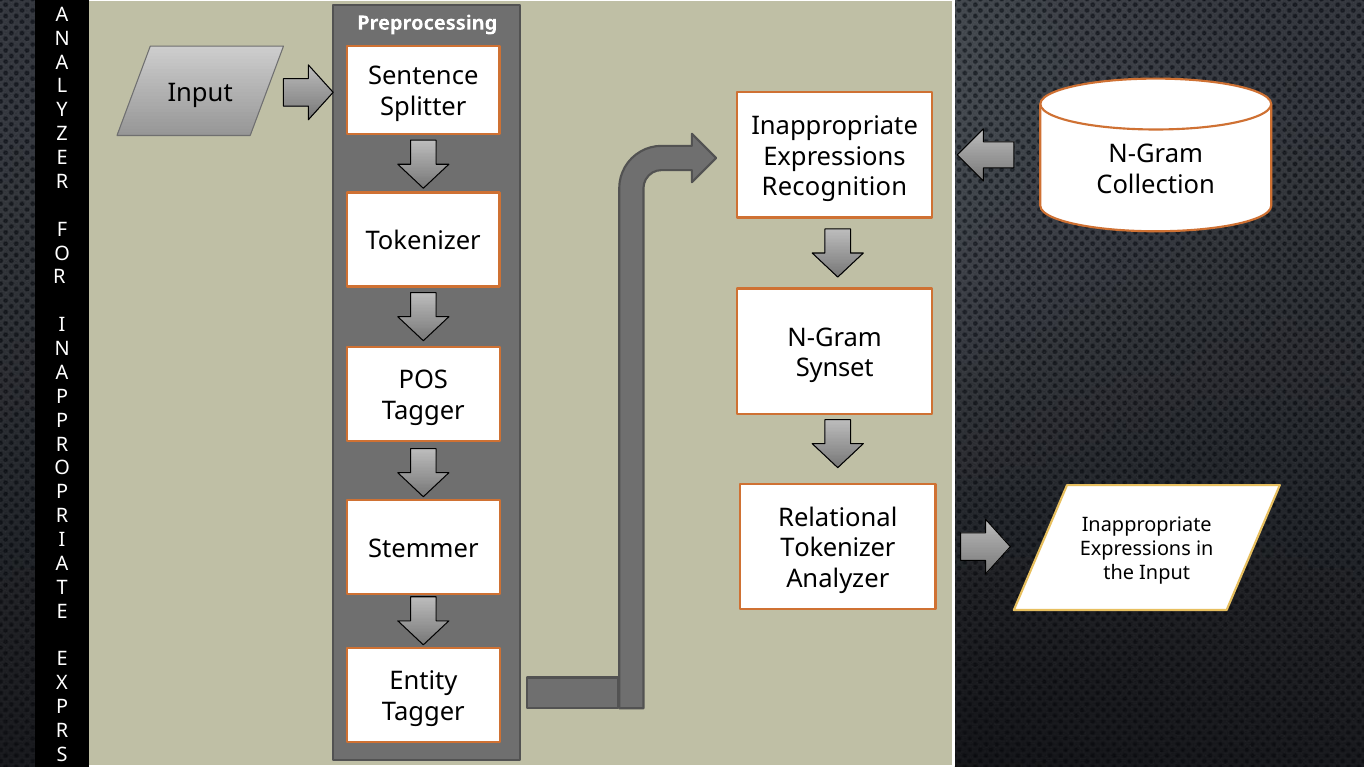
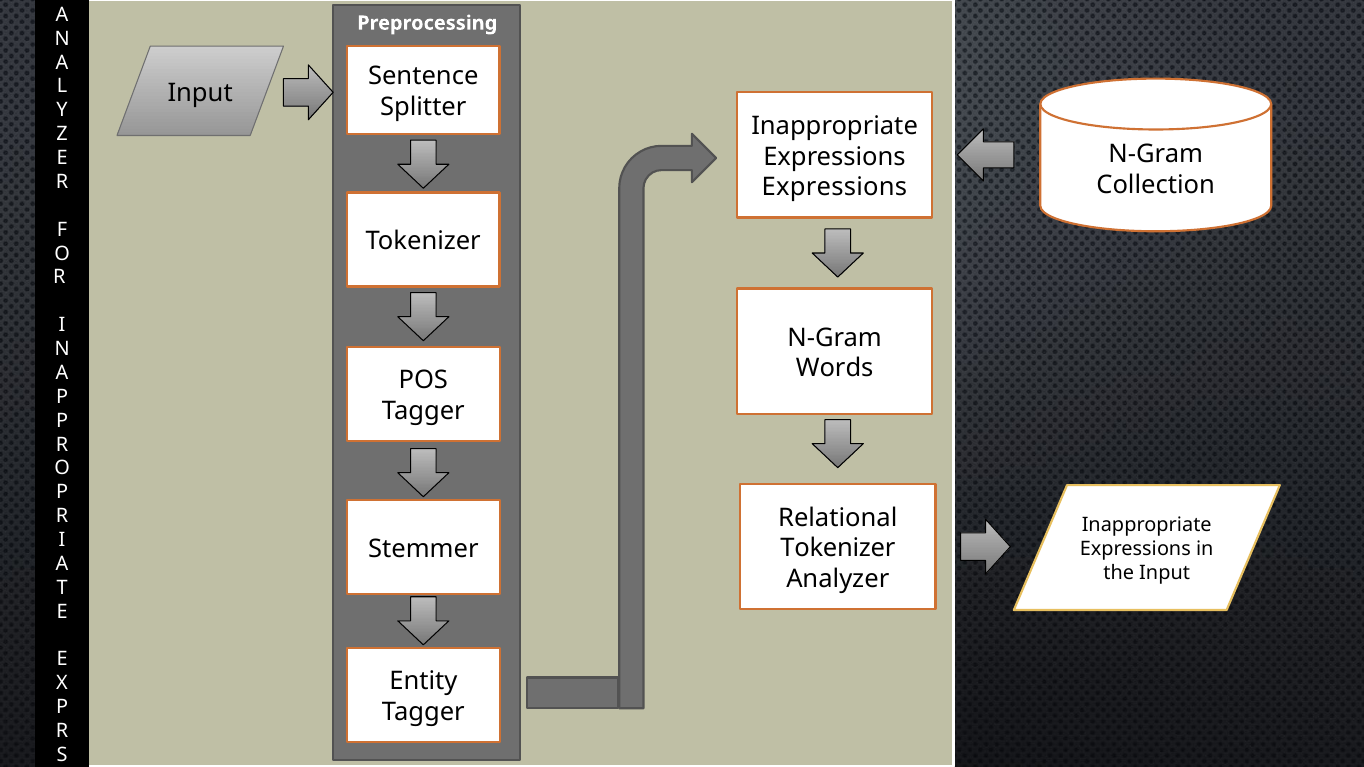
Recognition at (834, 187): Recognition -> Expressions
Synset: Synset -> Words
